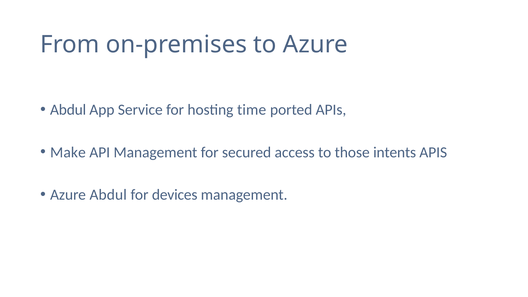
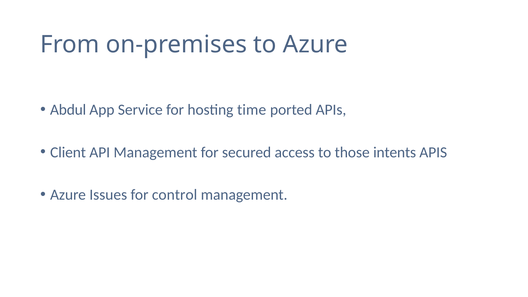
Make: Make -> Client
Azure Abdul: Abdul -> Issues
devices: devices -> control
